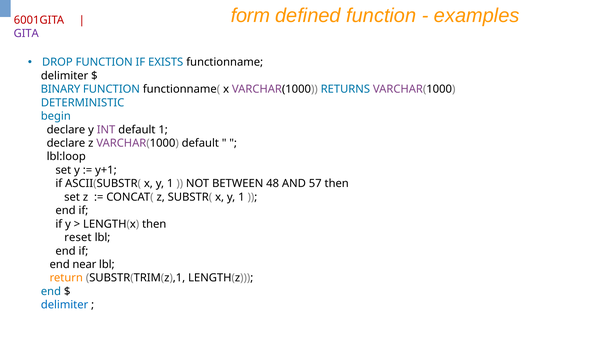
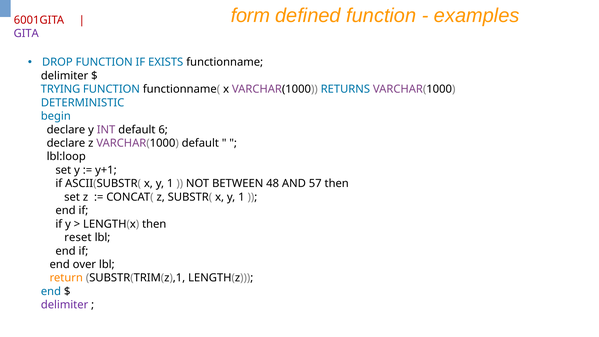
BINARY: BINARY -> TRYING
default 1: 1 -> 6
near: near -> over
delimiter at (65, 305) colour: blue -> purple
